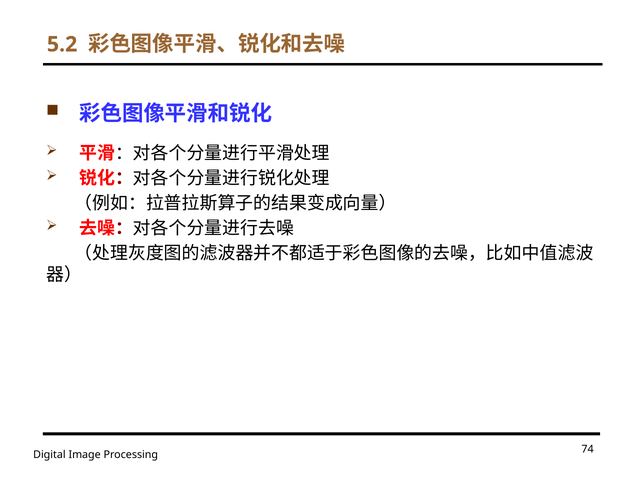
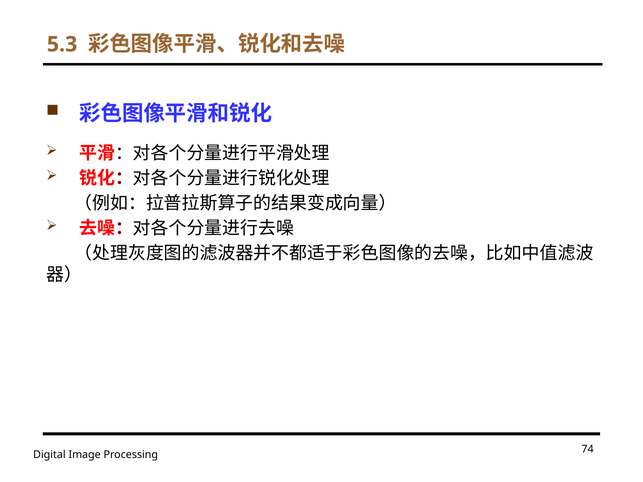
5.2: 5.2 -> 5.3
